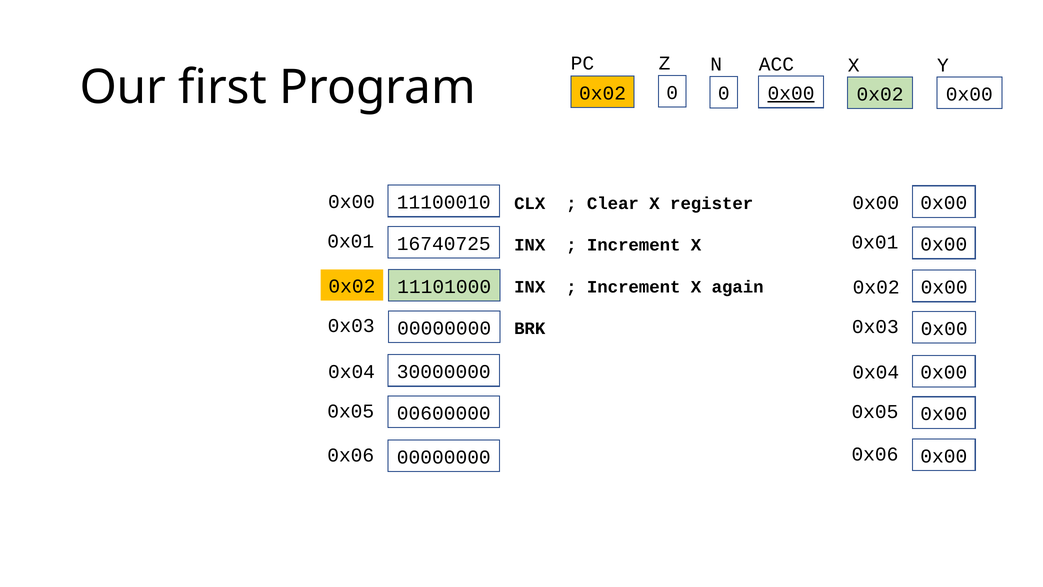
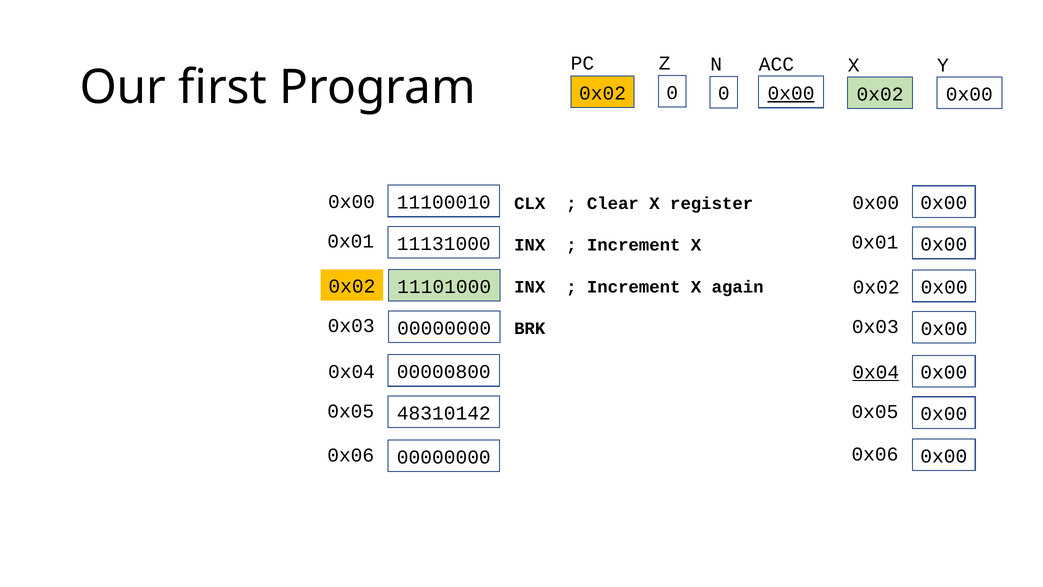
16740725: 16740725 -> 11131000
30000000: 30000000 -> 00000800
0x04 at (876, 372) underline: none -> present
00600000: 00600000 -> 48310142
